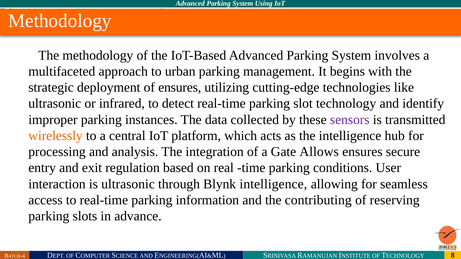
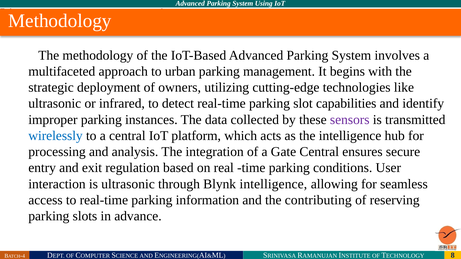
of ensures: ensures -> owners
technology: technology -> capabilities
wirelessly colour: orange -> blue
Gate Allows: Allows -> Central
